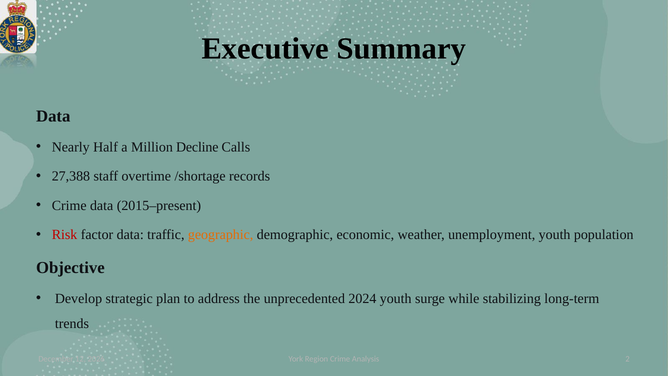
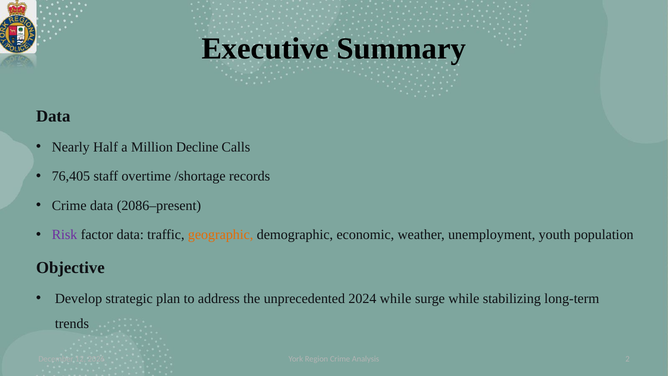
27,388: 27,388 -> 76,405
2015–present: 2015–present -> 2086–present
Risk colour: red -> purple
2024 youth: youth -> while
